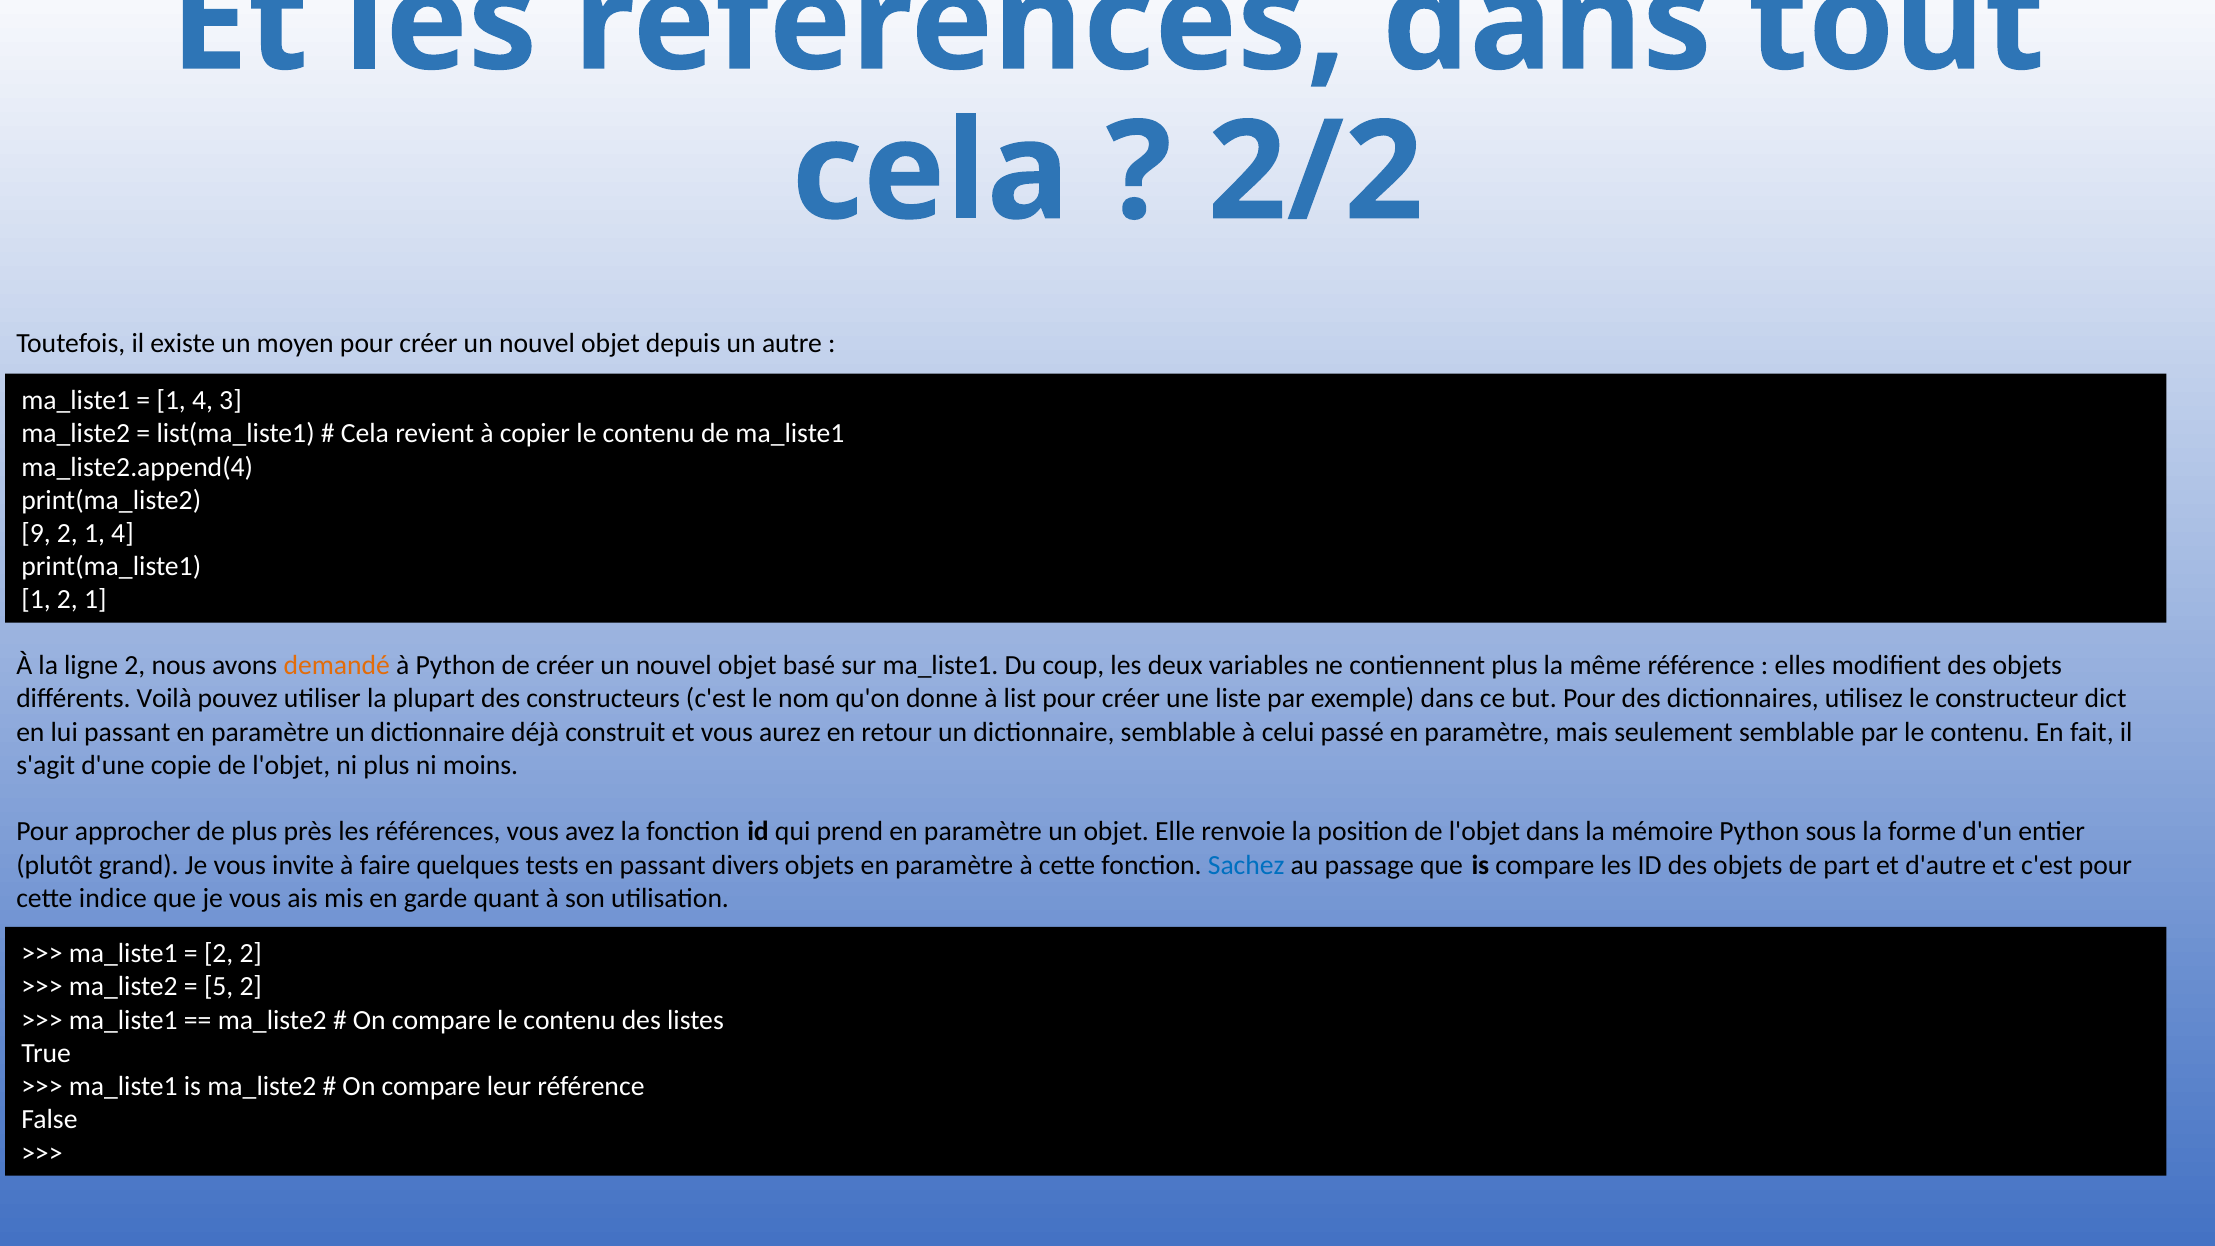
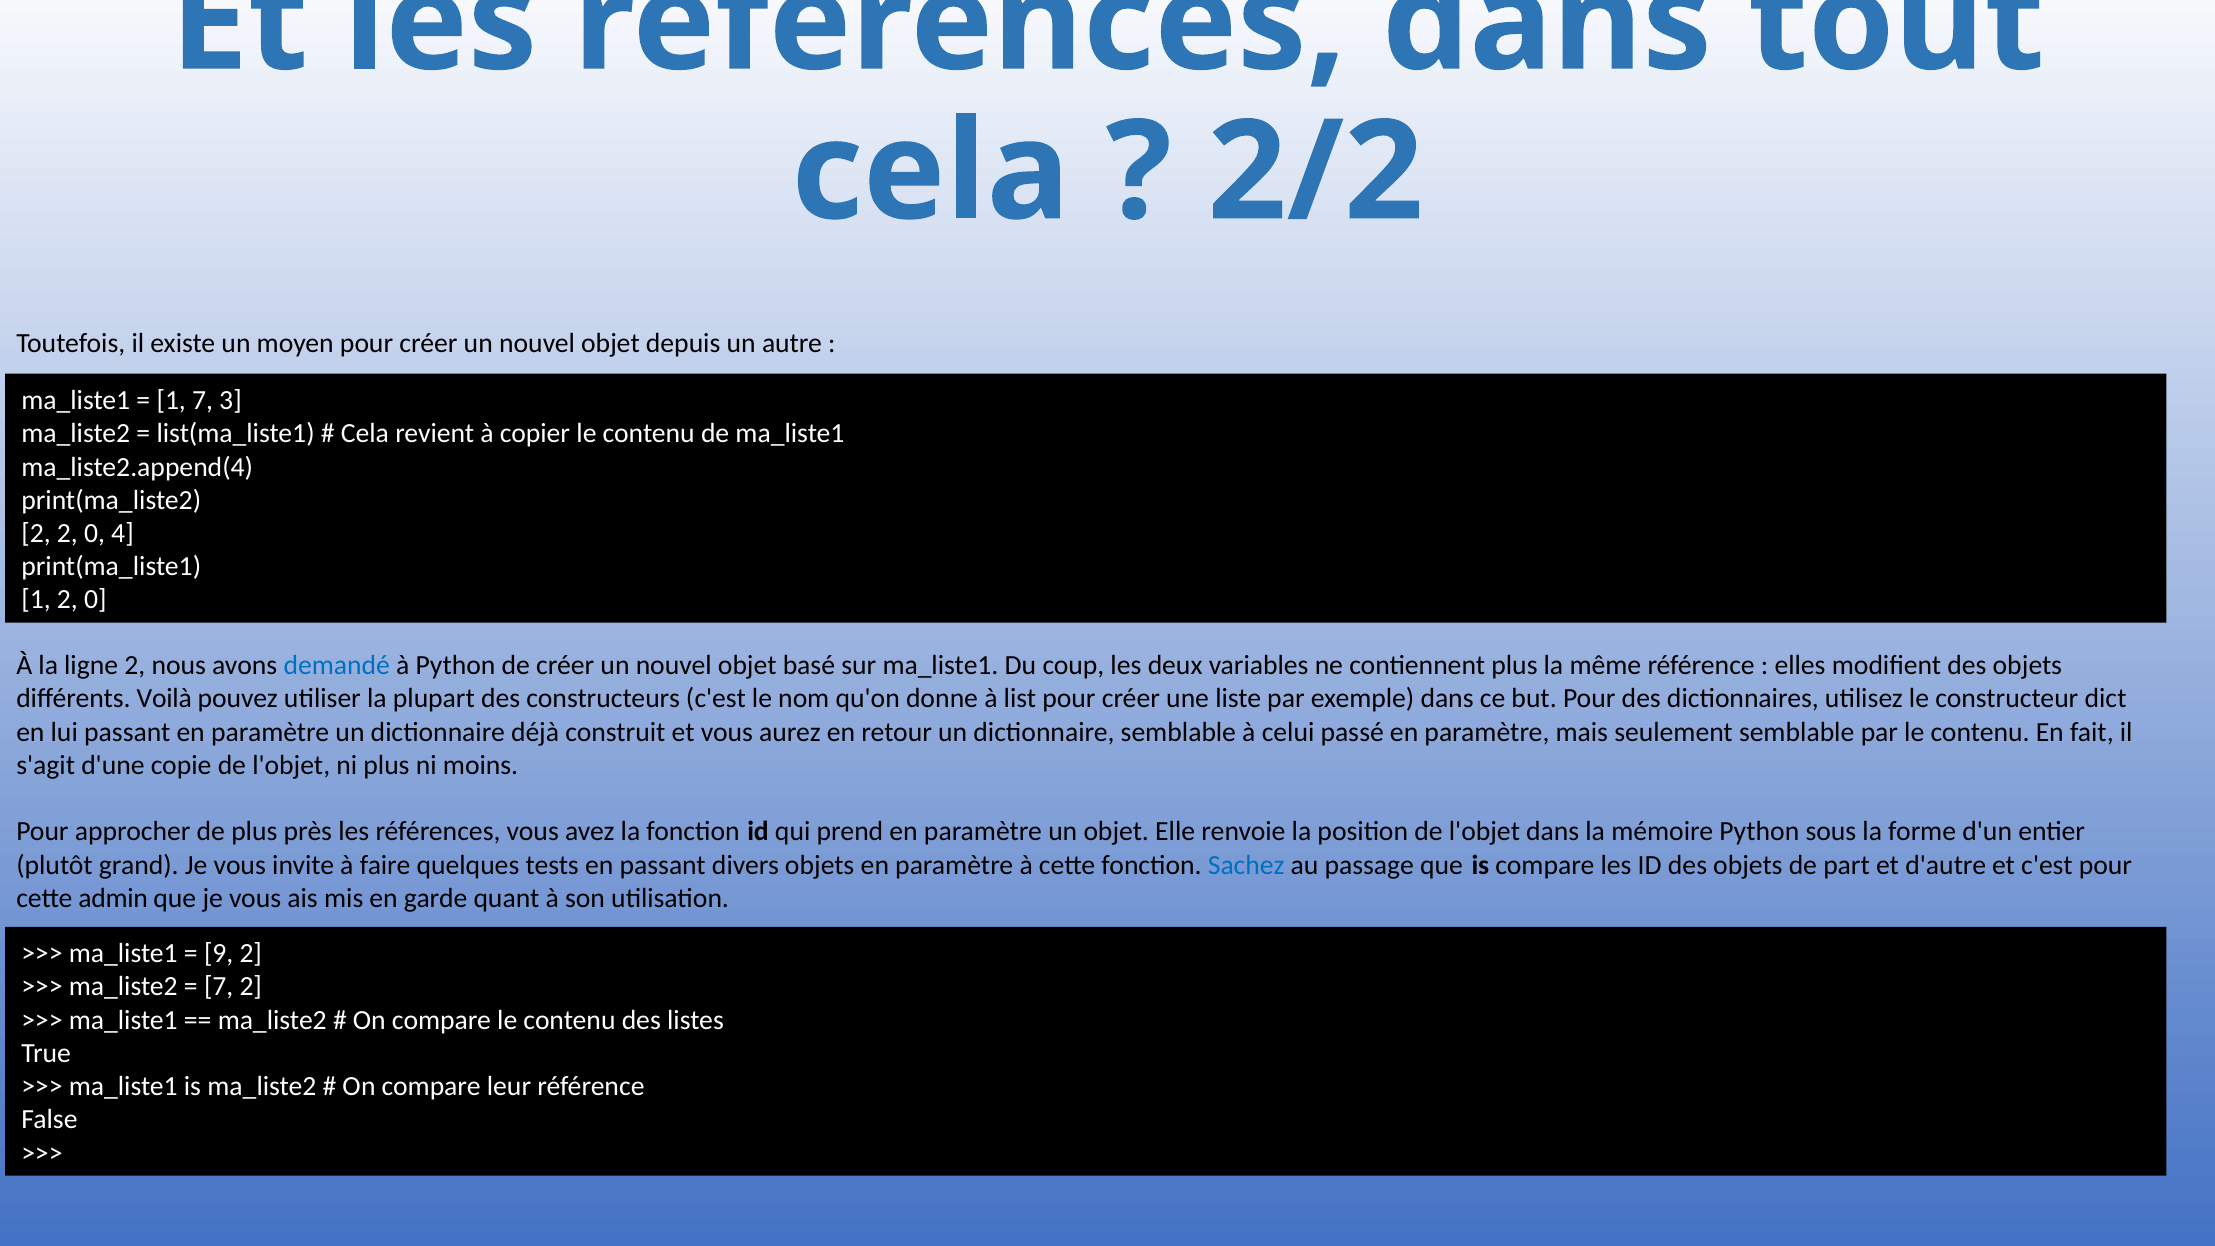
4 at (203, 400): 4 -> 7
9 at (36, 533): 9 -> 2
1 at (94, 533): 1 -> 0
1 2 1: 1 -> 0
demandé colour: orange -> blue
indice: indice -> admin
2 at (219, 953): 2 -> 9
5 at (219, 987): 5 -> 7
